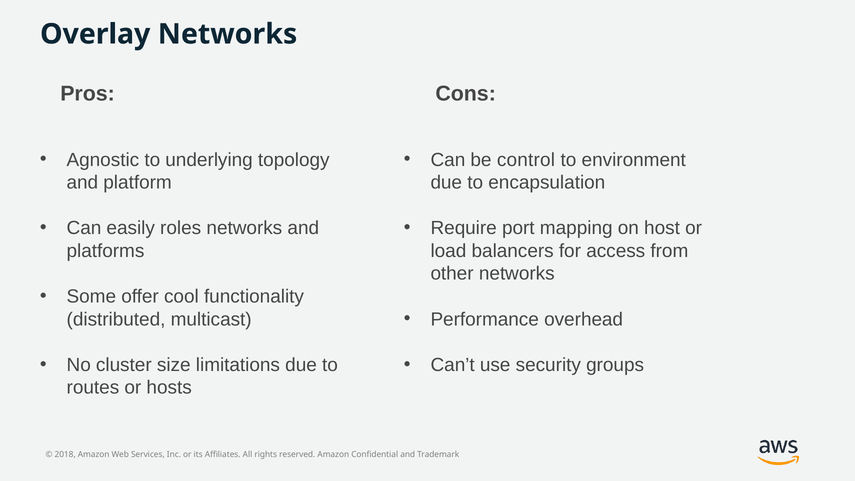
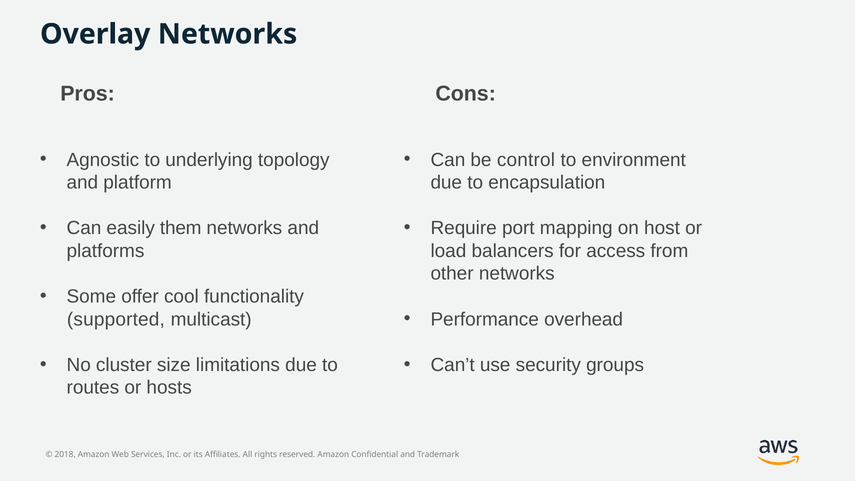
roles: roles -> them
distributed: distributed -> supported
